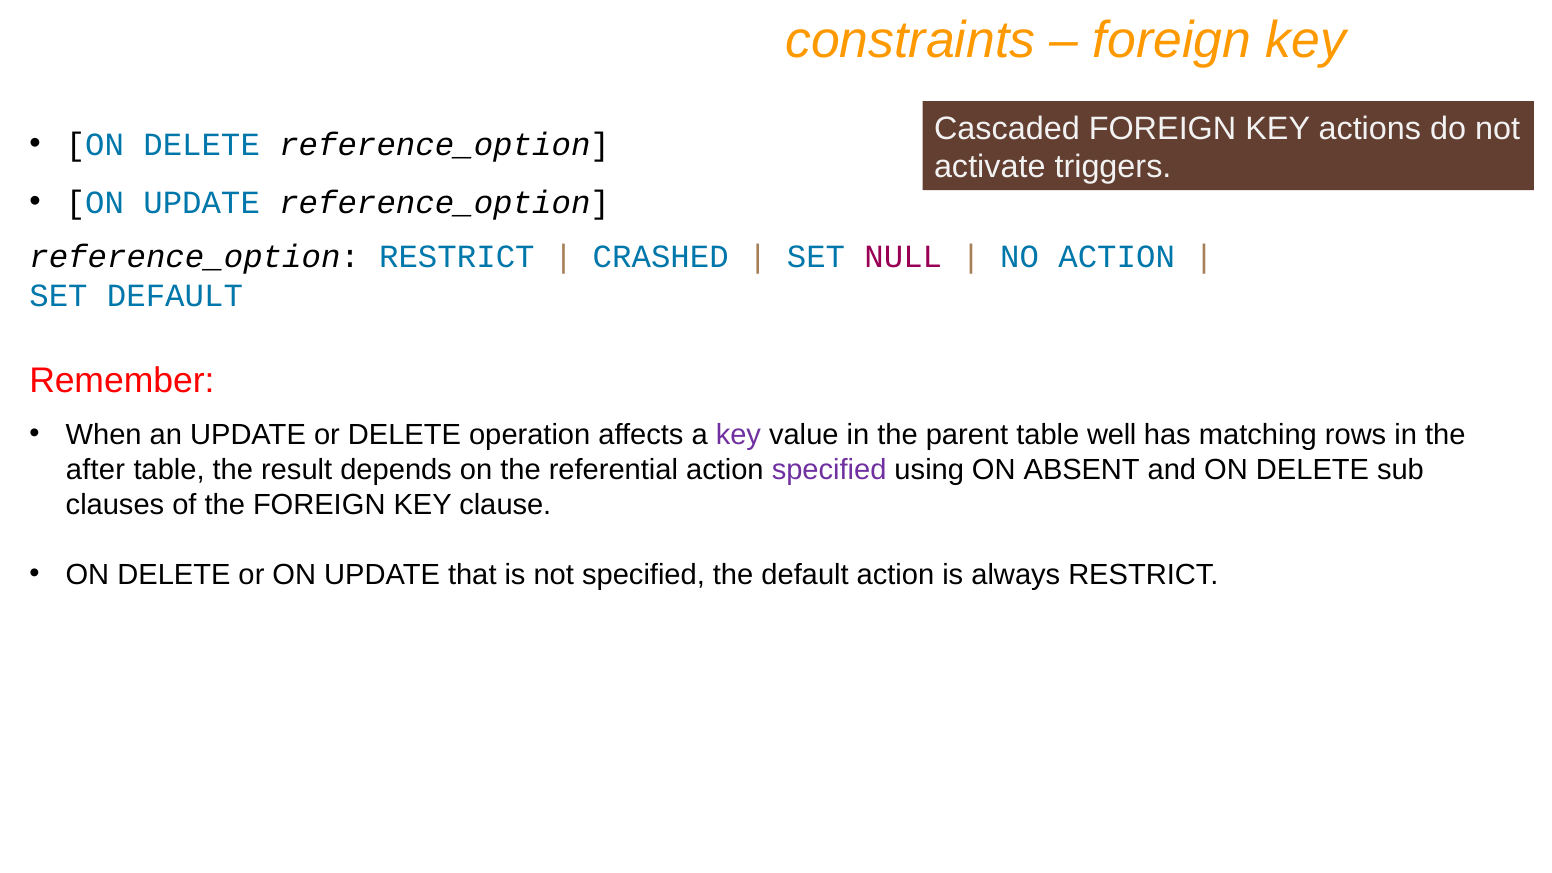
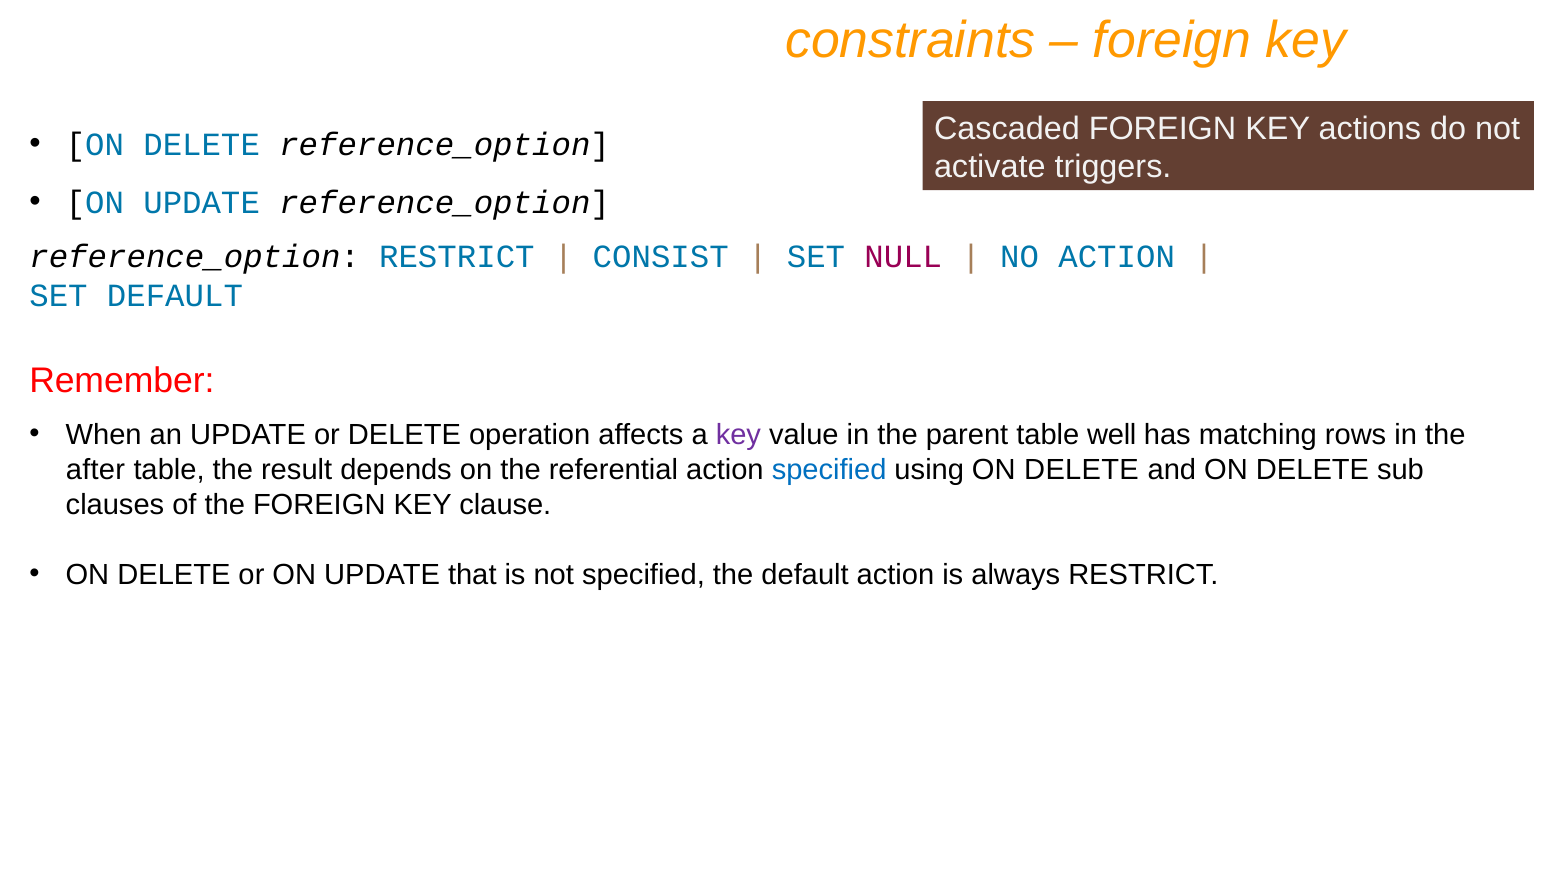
CRASHED: CRASHED -> CONSIST
specified at (829, 470) colour: purple -> blue
using ON ABSENT: ABSENT -> DELETE
